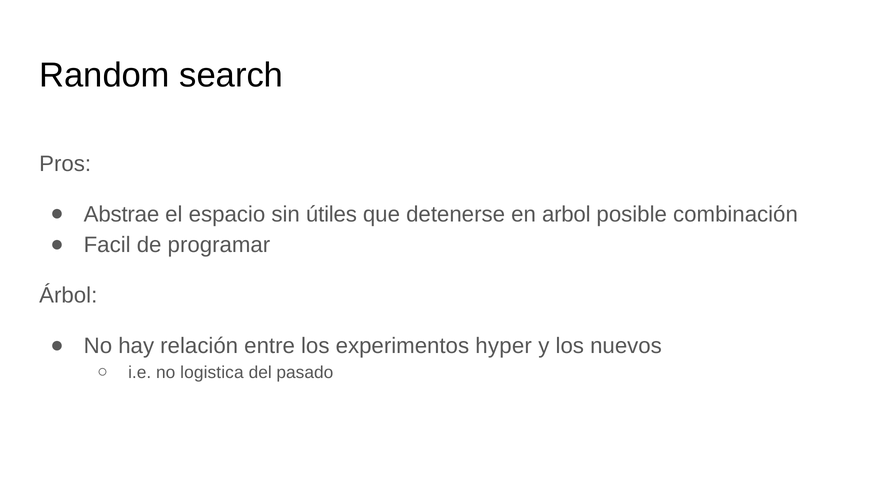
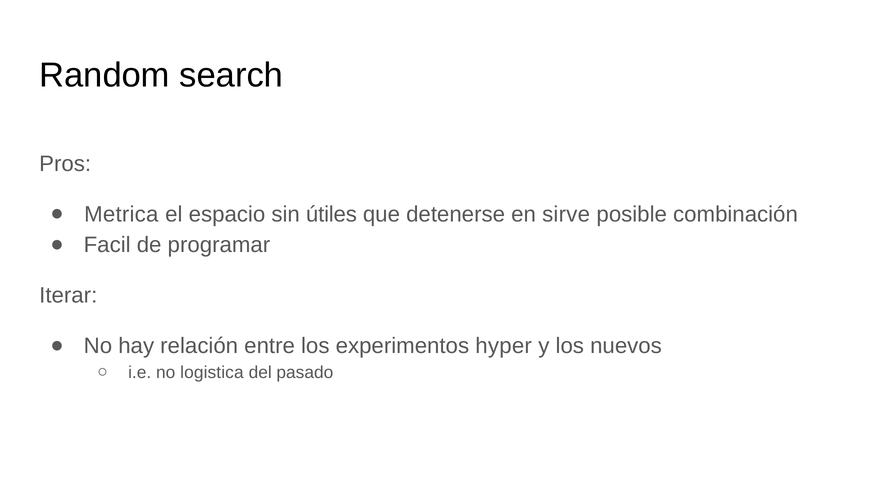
Abstrae: Abstrae -> Metrica
arbol: arbol -> sirve
Árbol: Árbol -> Iterar
